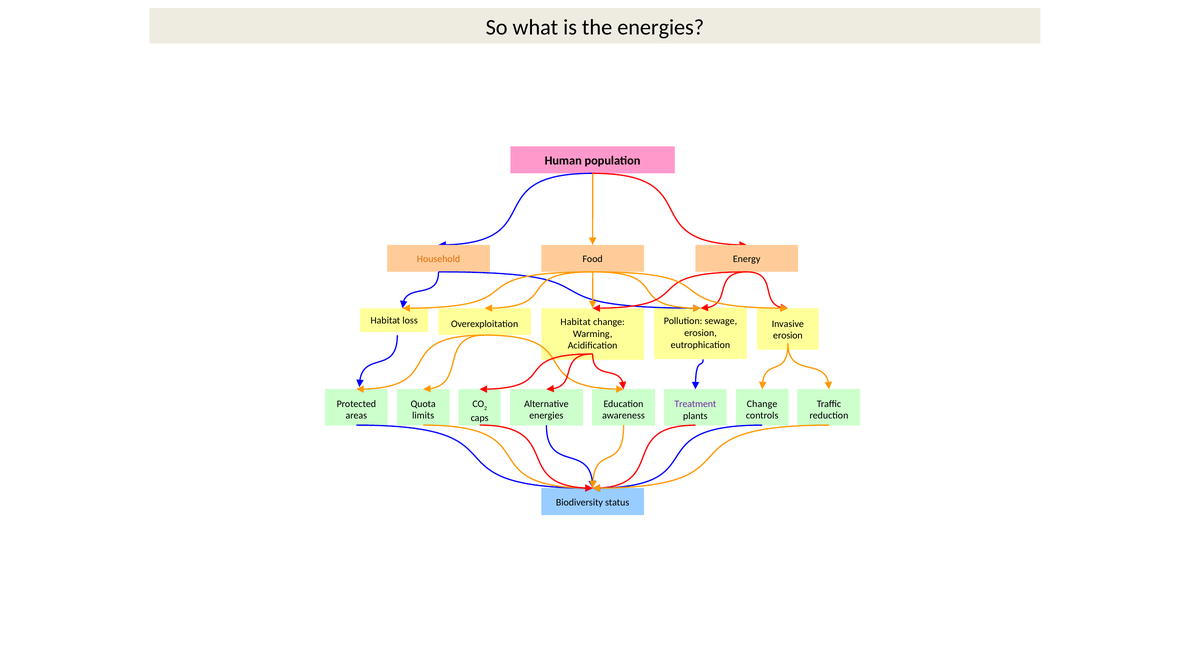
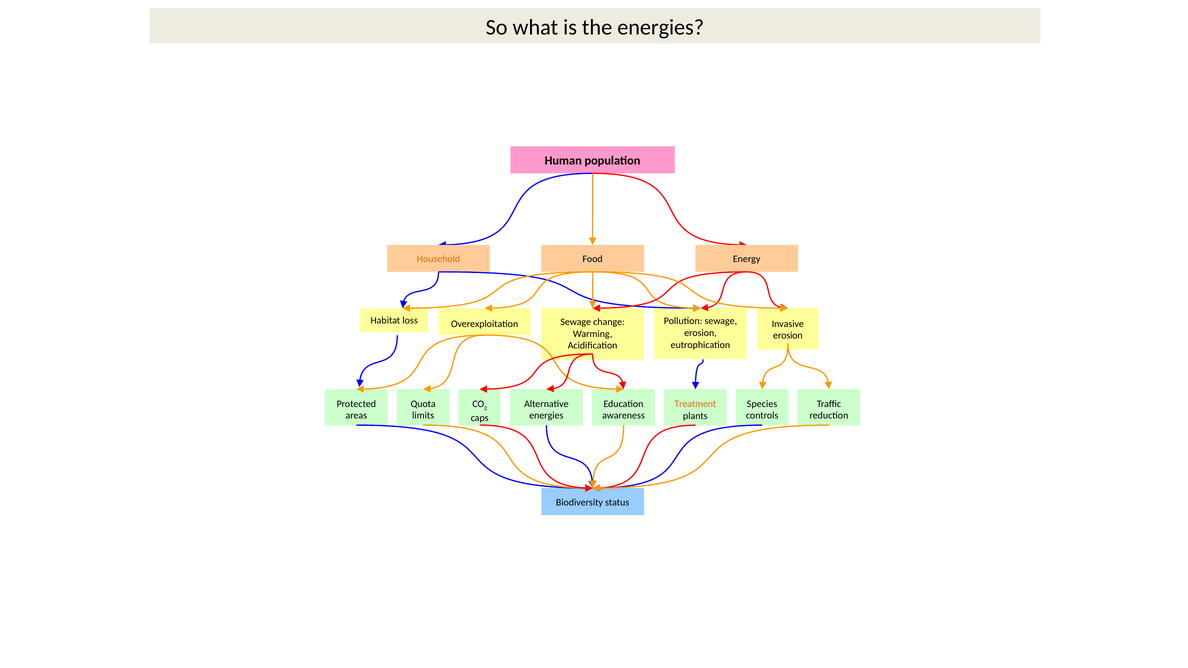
Overexploitation Habitat: Habitat -> Sewage
Treatment colour: purple -> orange
Change at (762, 404): Change -> Species
